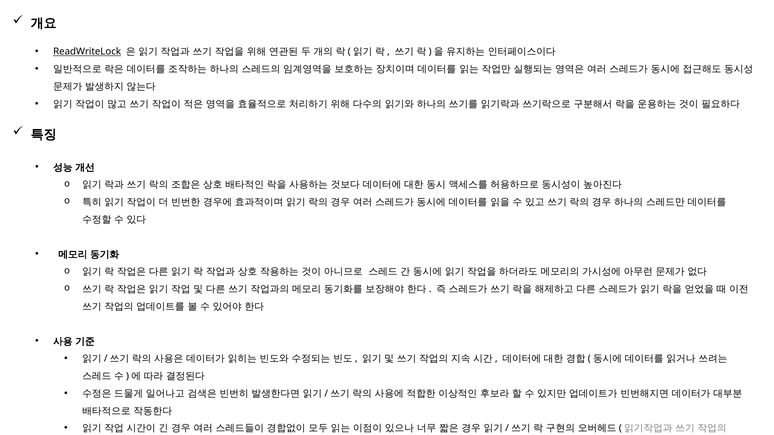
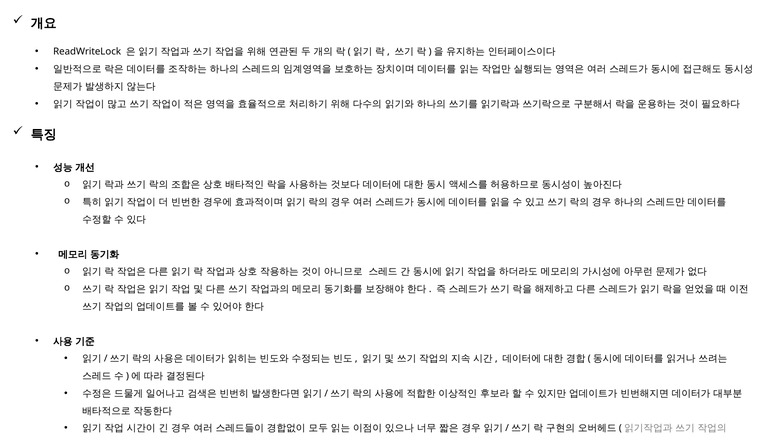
ReadWriteLock underline: present -> none
